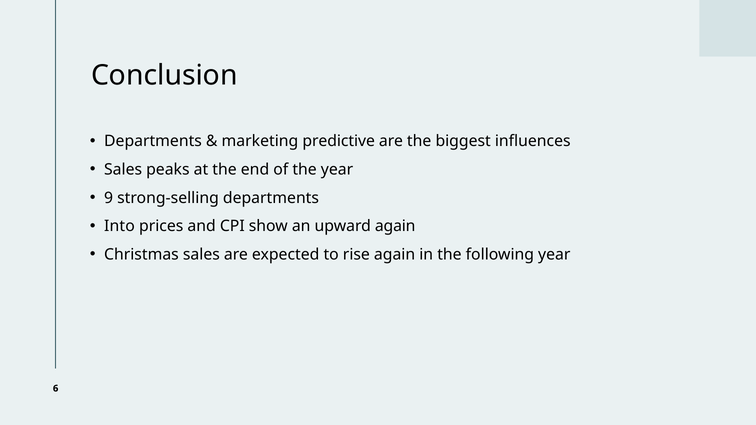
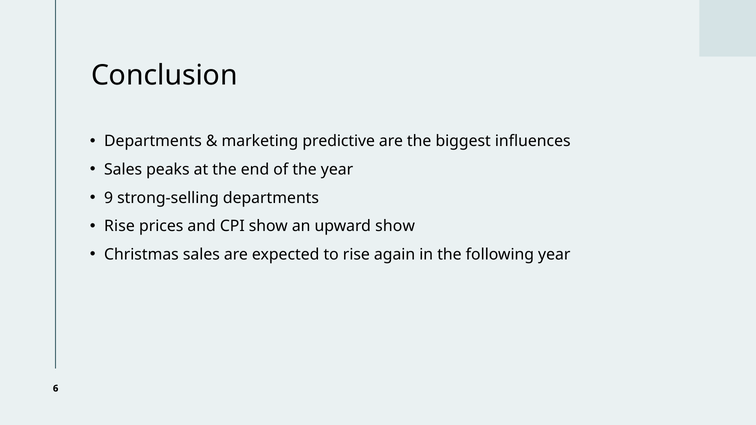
Into at (119, 226): Into -> Rise
upward again: again -> show
